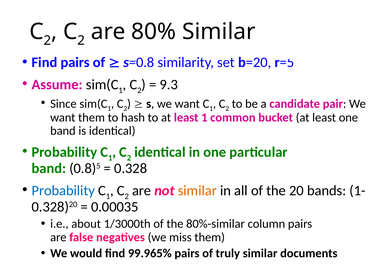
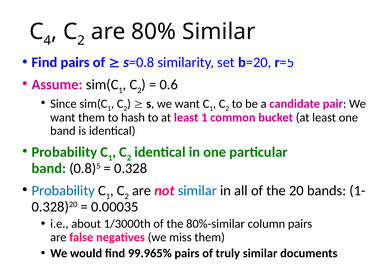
2 at (47, 41): 2 -> 4
9.3: 9.3 -> 0.6
similar at (197, 191) colour: orange -> blue
